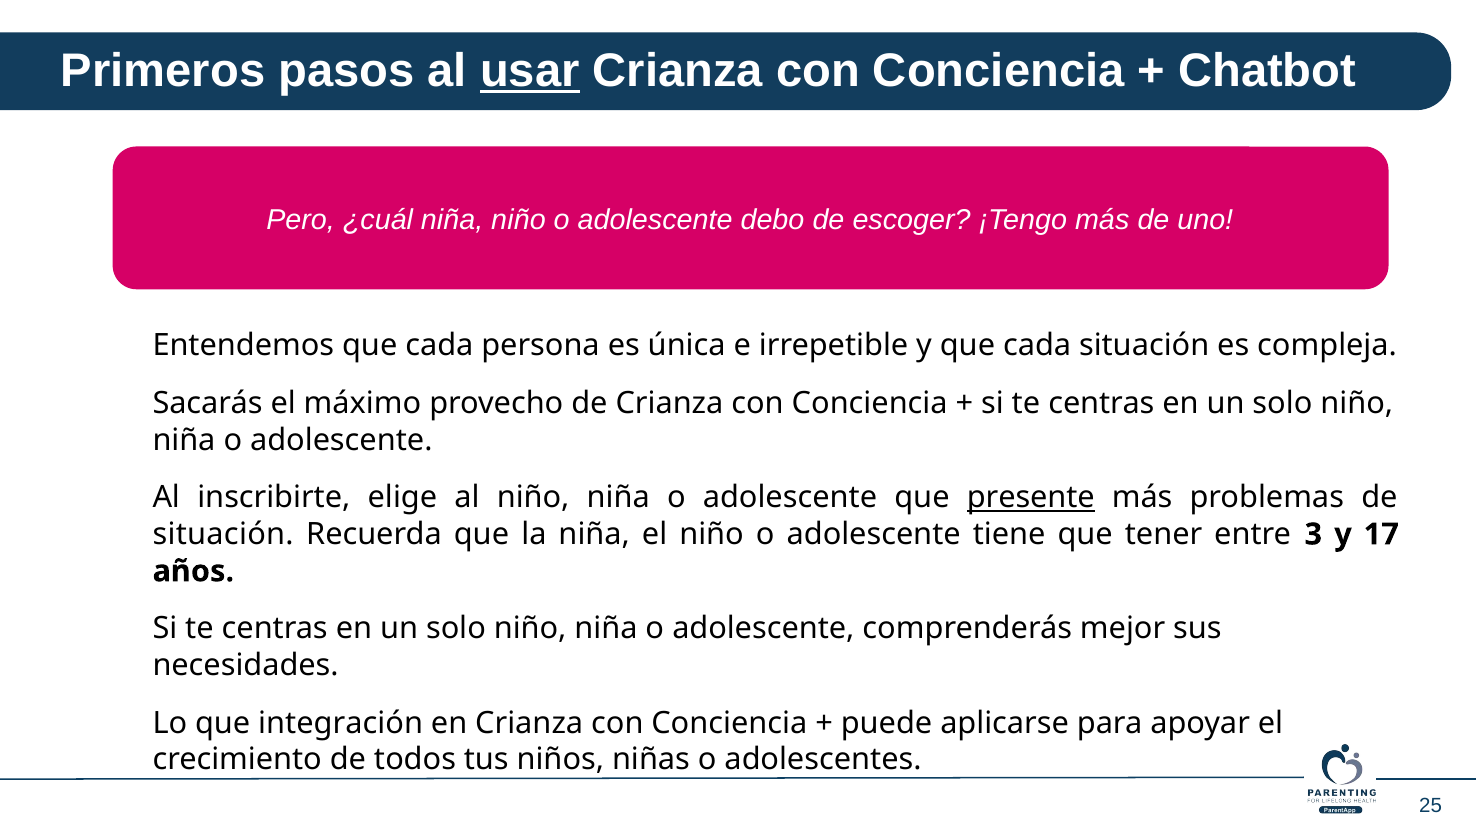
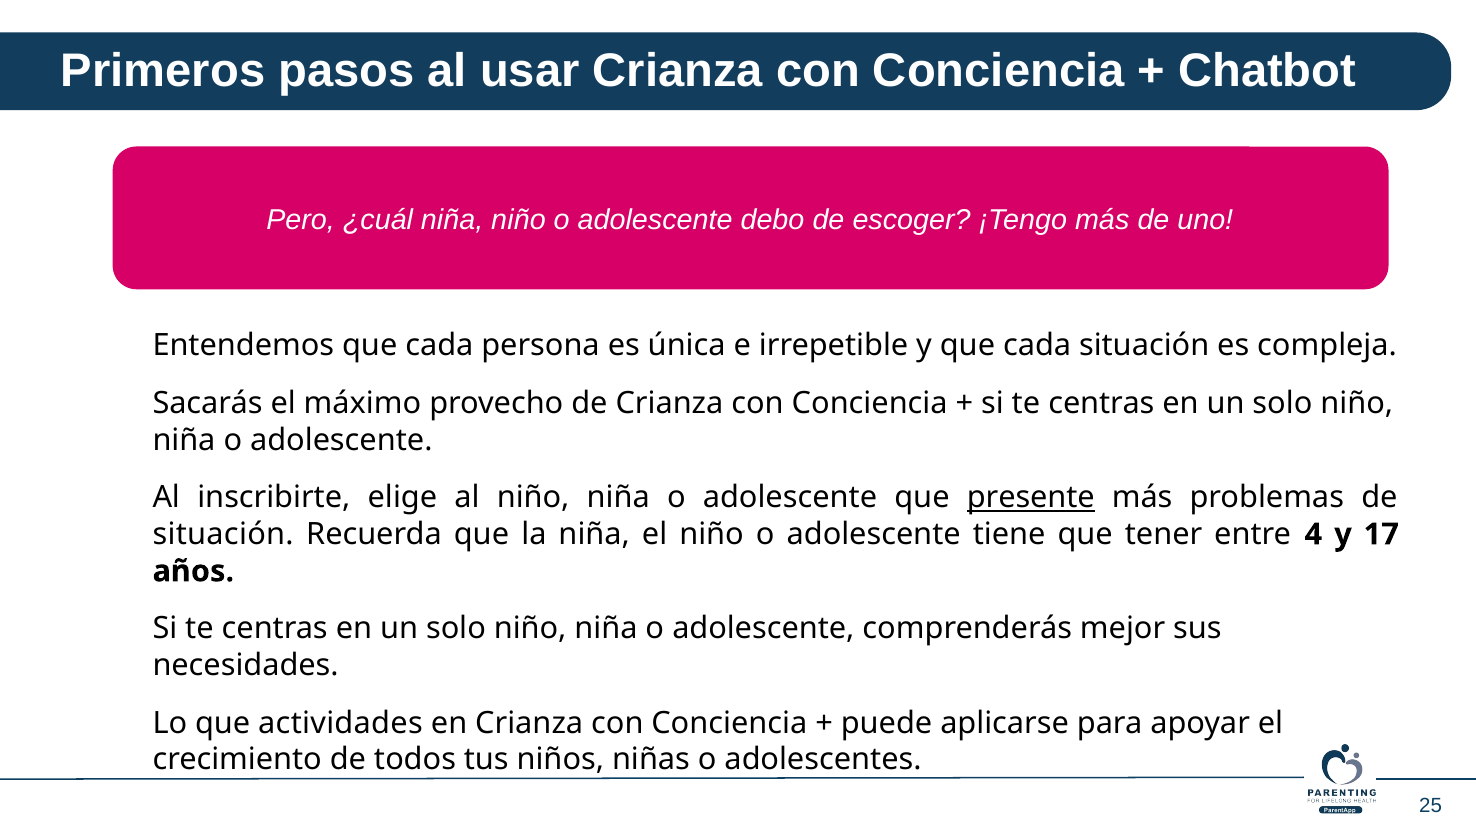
usar underline: present -> none
3: 3 -> 4
integración: integración -> actividades
